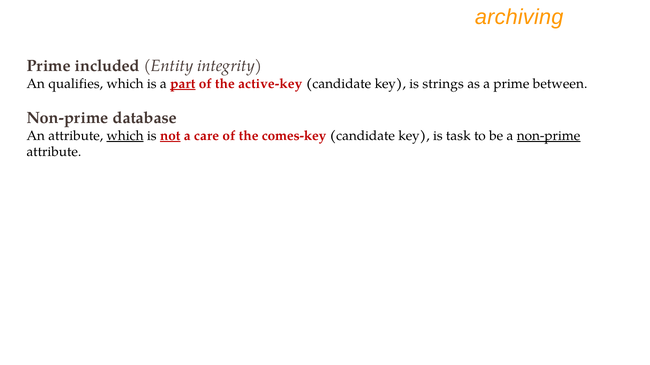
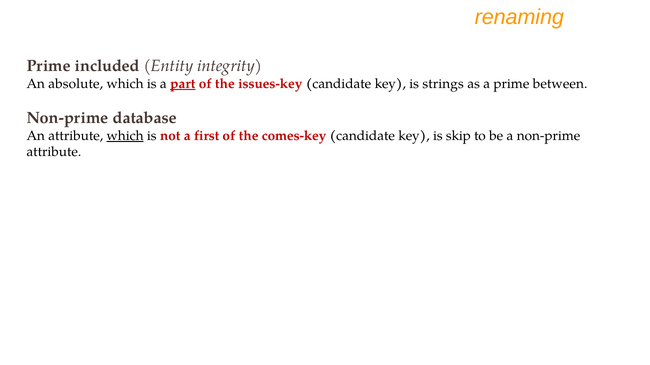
archiving: archiving -> renaming
qualifies: qualifies -> absolute
active-key: active-key -> issues-key
not underline: present -> none
care: care -> first
task: task -> skip
non-prime at (549, 136) underline: present -> none
